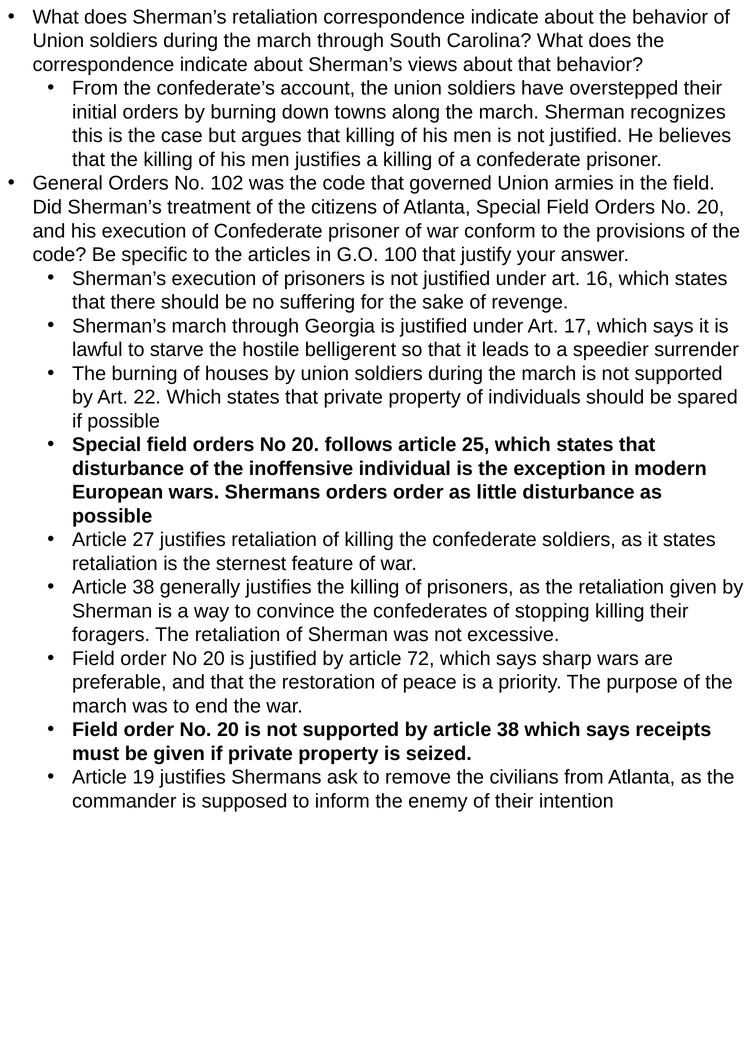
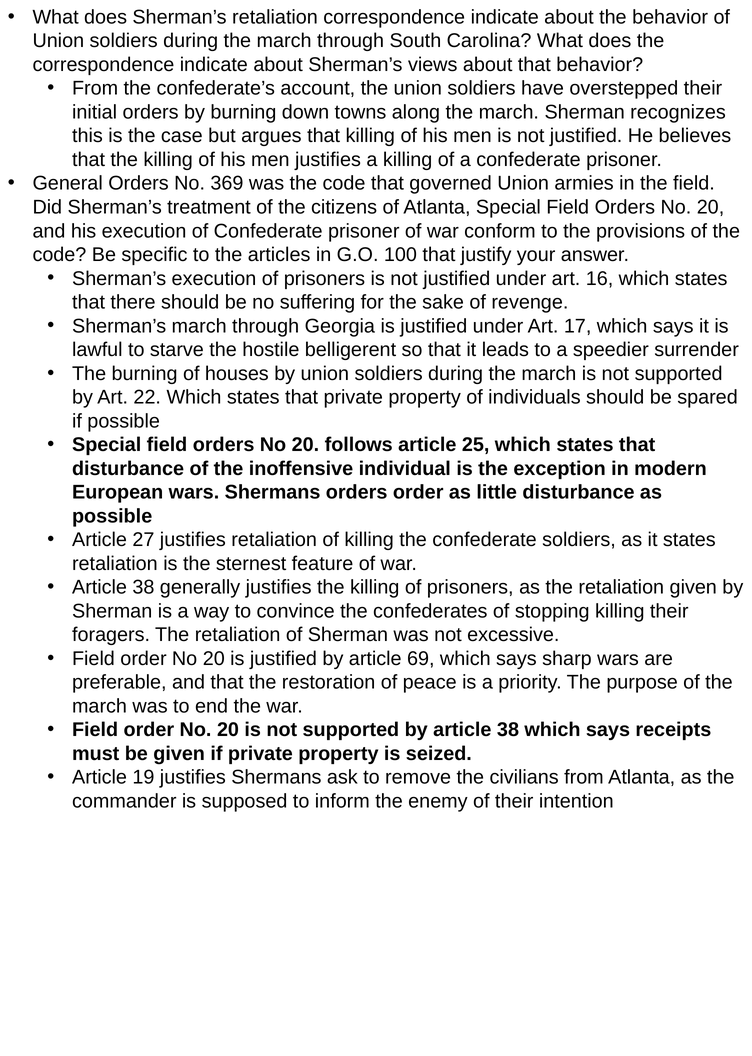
102: 102 -> 369
72: 72 -> 69
